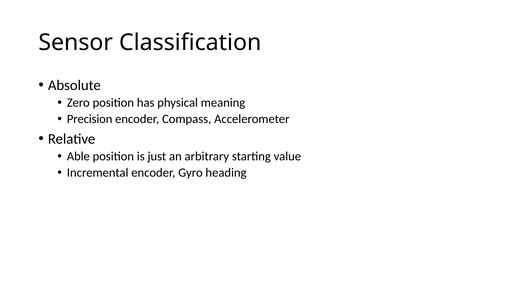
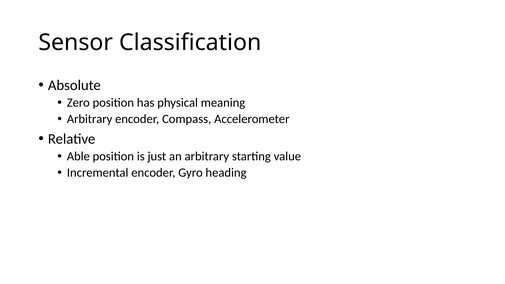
Precision at (90, 119): Precision -> Arbitrary
